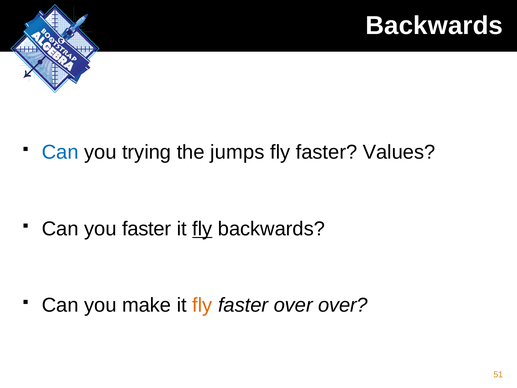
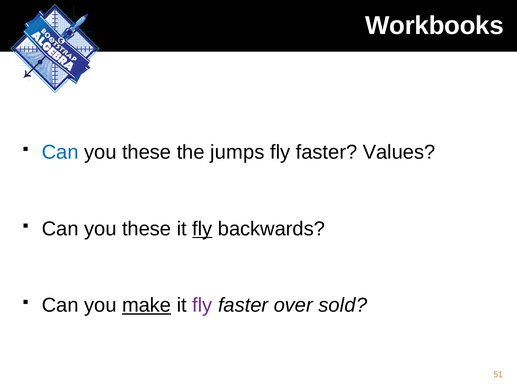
Backwards at (434, 25): Backwards -> Workbooks
trying at (147, 152): trying -> these
faster at (147, 229): faster -> these
make underline: none -> present
fly at (202, 305) colour: orange -> purple
over over: over -> sold
